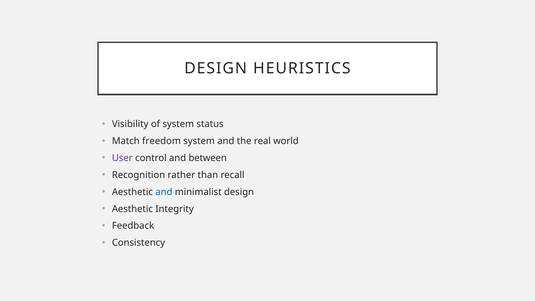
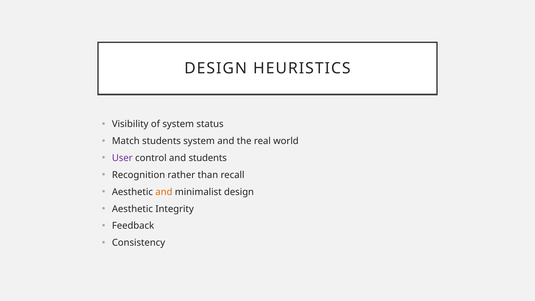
Match freedom: freedom -> students
and between: between -> students
and at (164, 192) colour: blue -> orange
